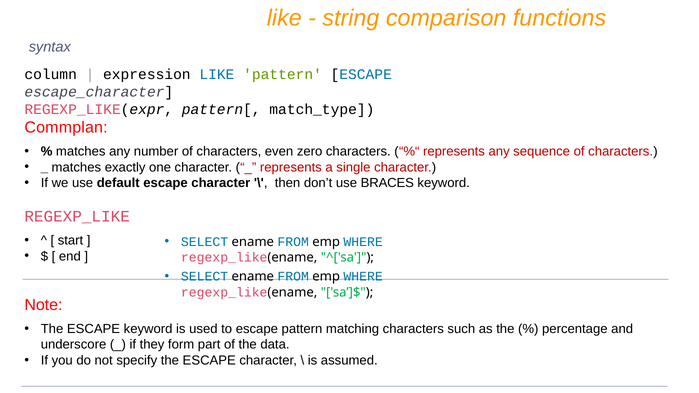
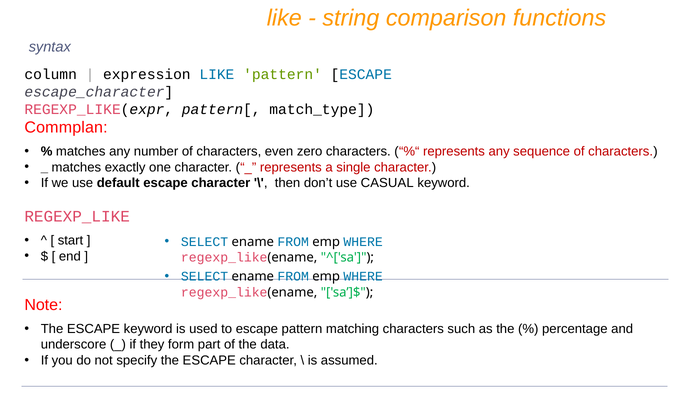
BRACES: BRACES -> CASUAL
